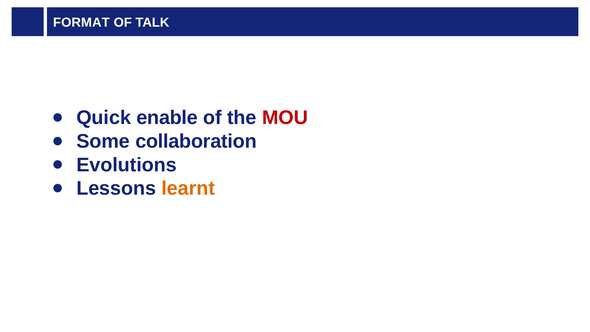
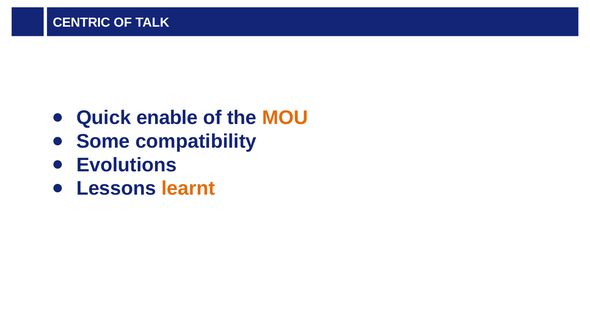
FORMAT: FORMAT -> CENTRIC
MOU colour: red -> orange
collaboration: collaboration -> compatibility
